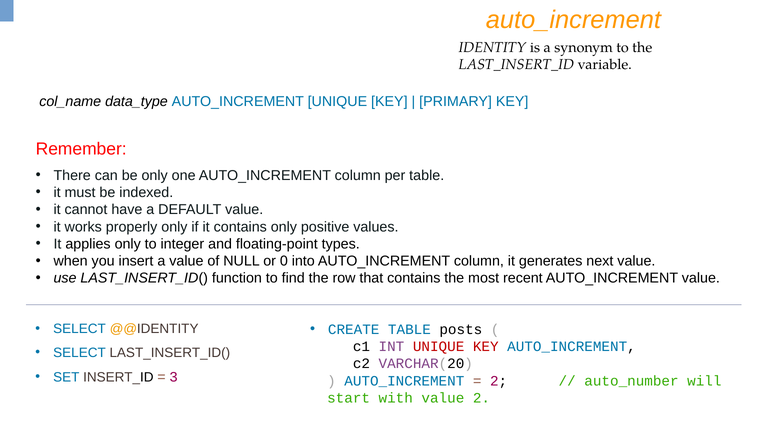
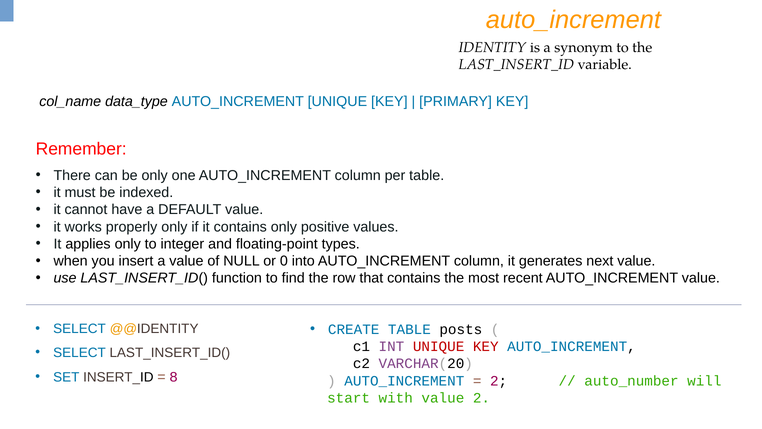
3: 3 -> 8
